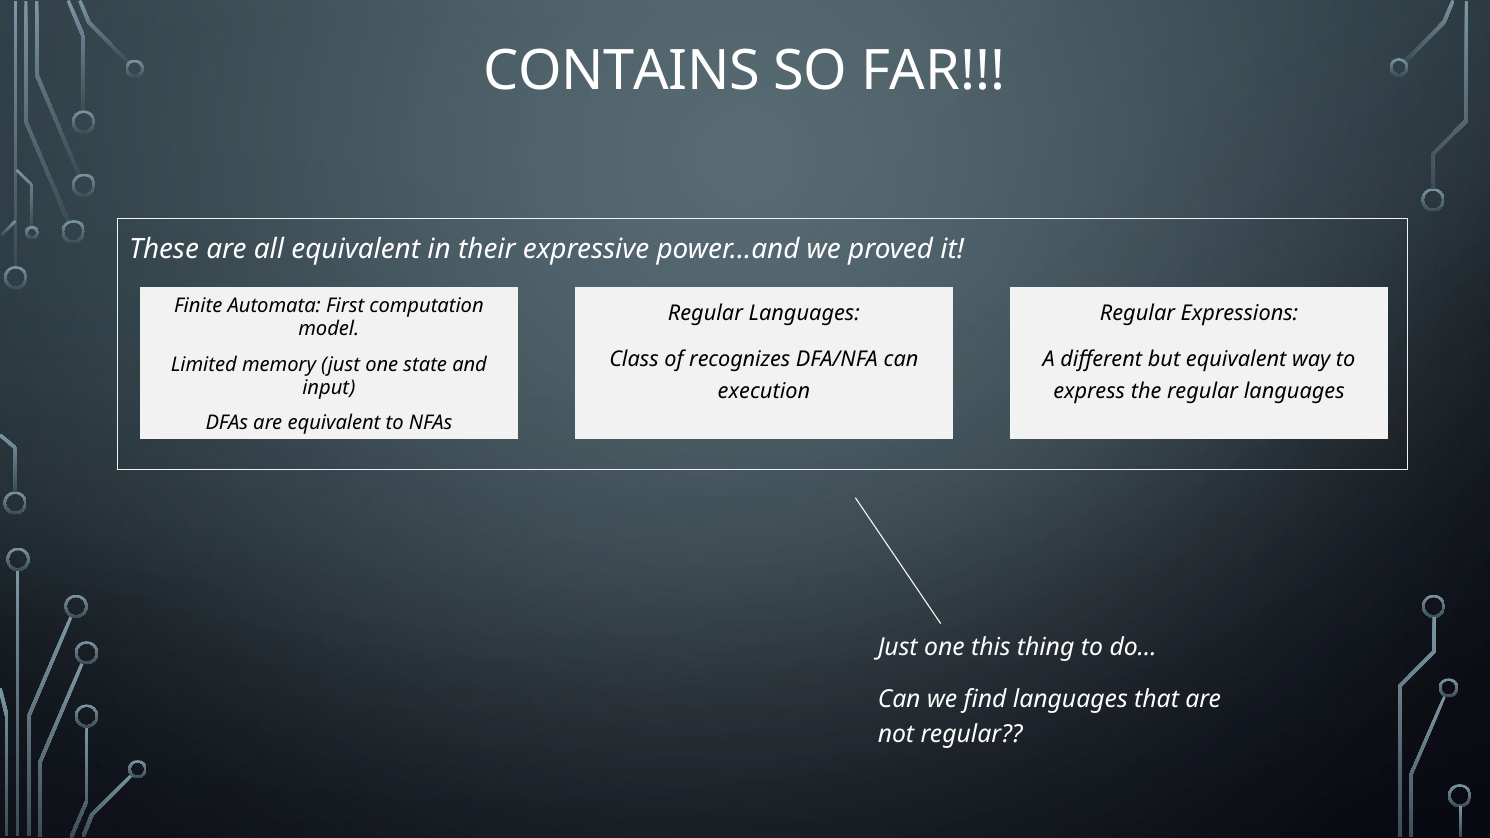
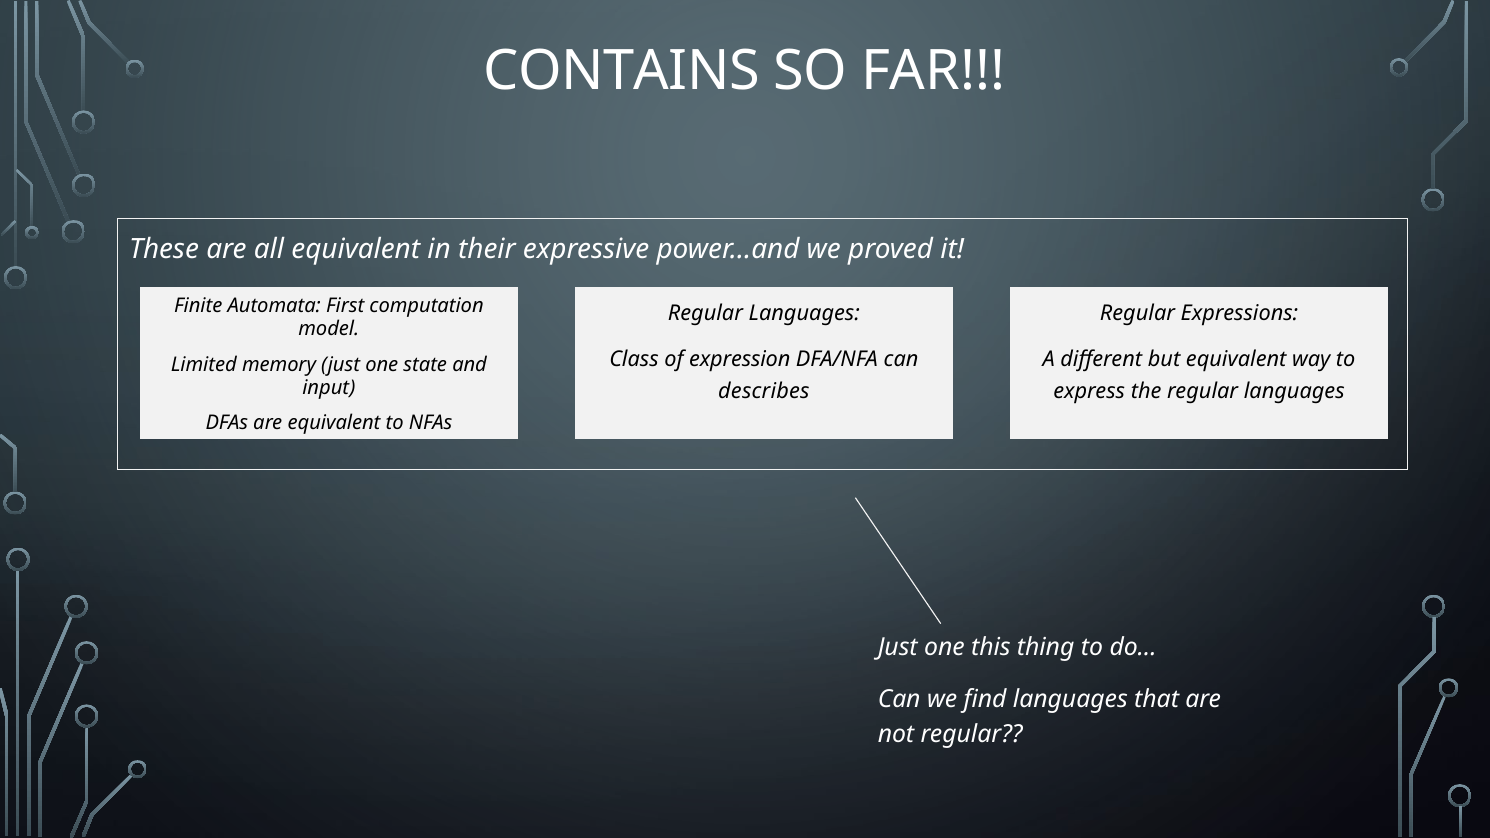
recognizes: recognizes -> expression
execution: execution -> describes
